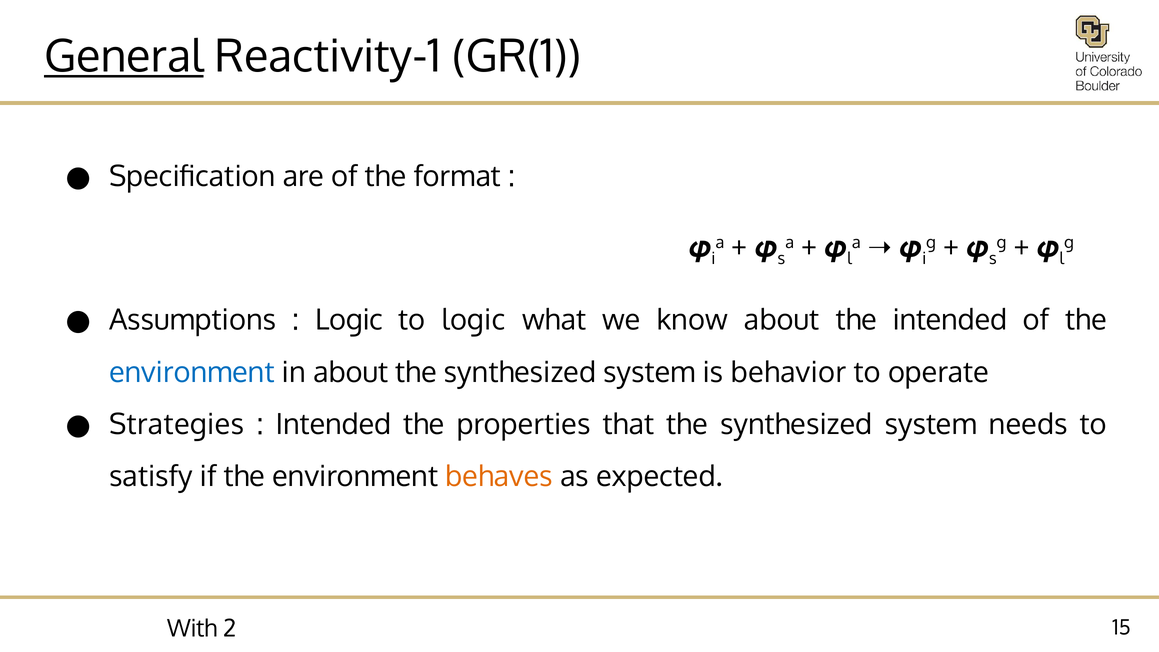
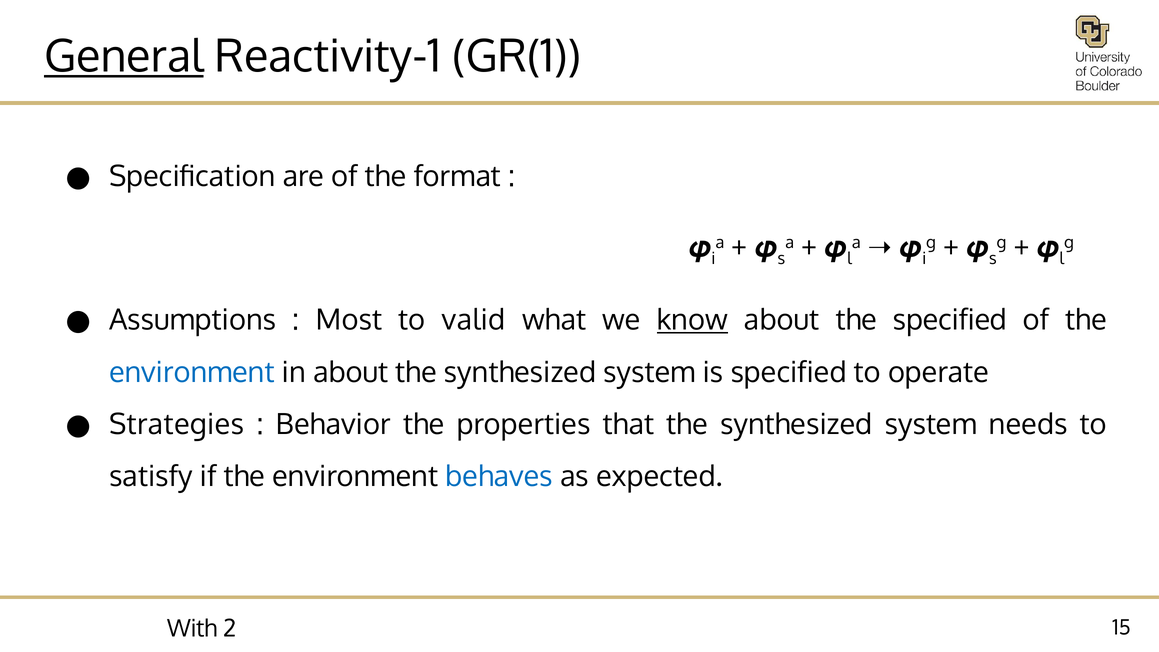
Logic at (349, 320): Logic -> Most
to logic: logic -> valid
know underline: none -> present
the intended: intended -> specified
is behavior: behavior -> specified
Intended at (334, 425): Intended -> Behavior
behaves colour: orange -> blue
